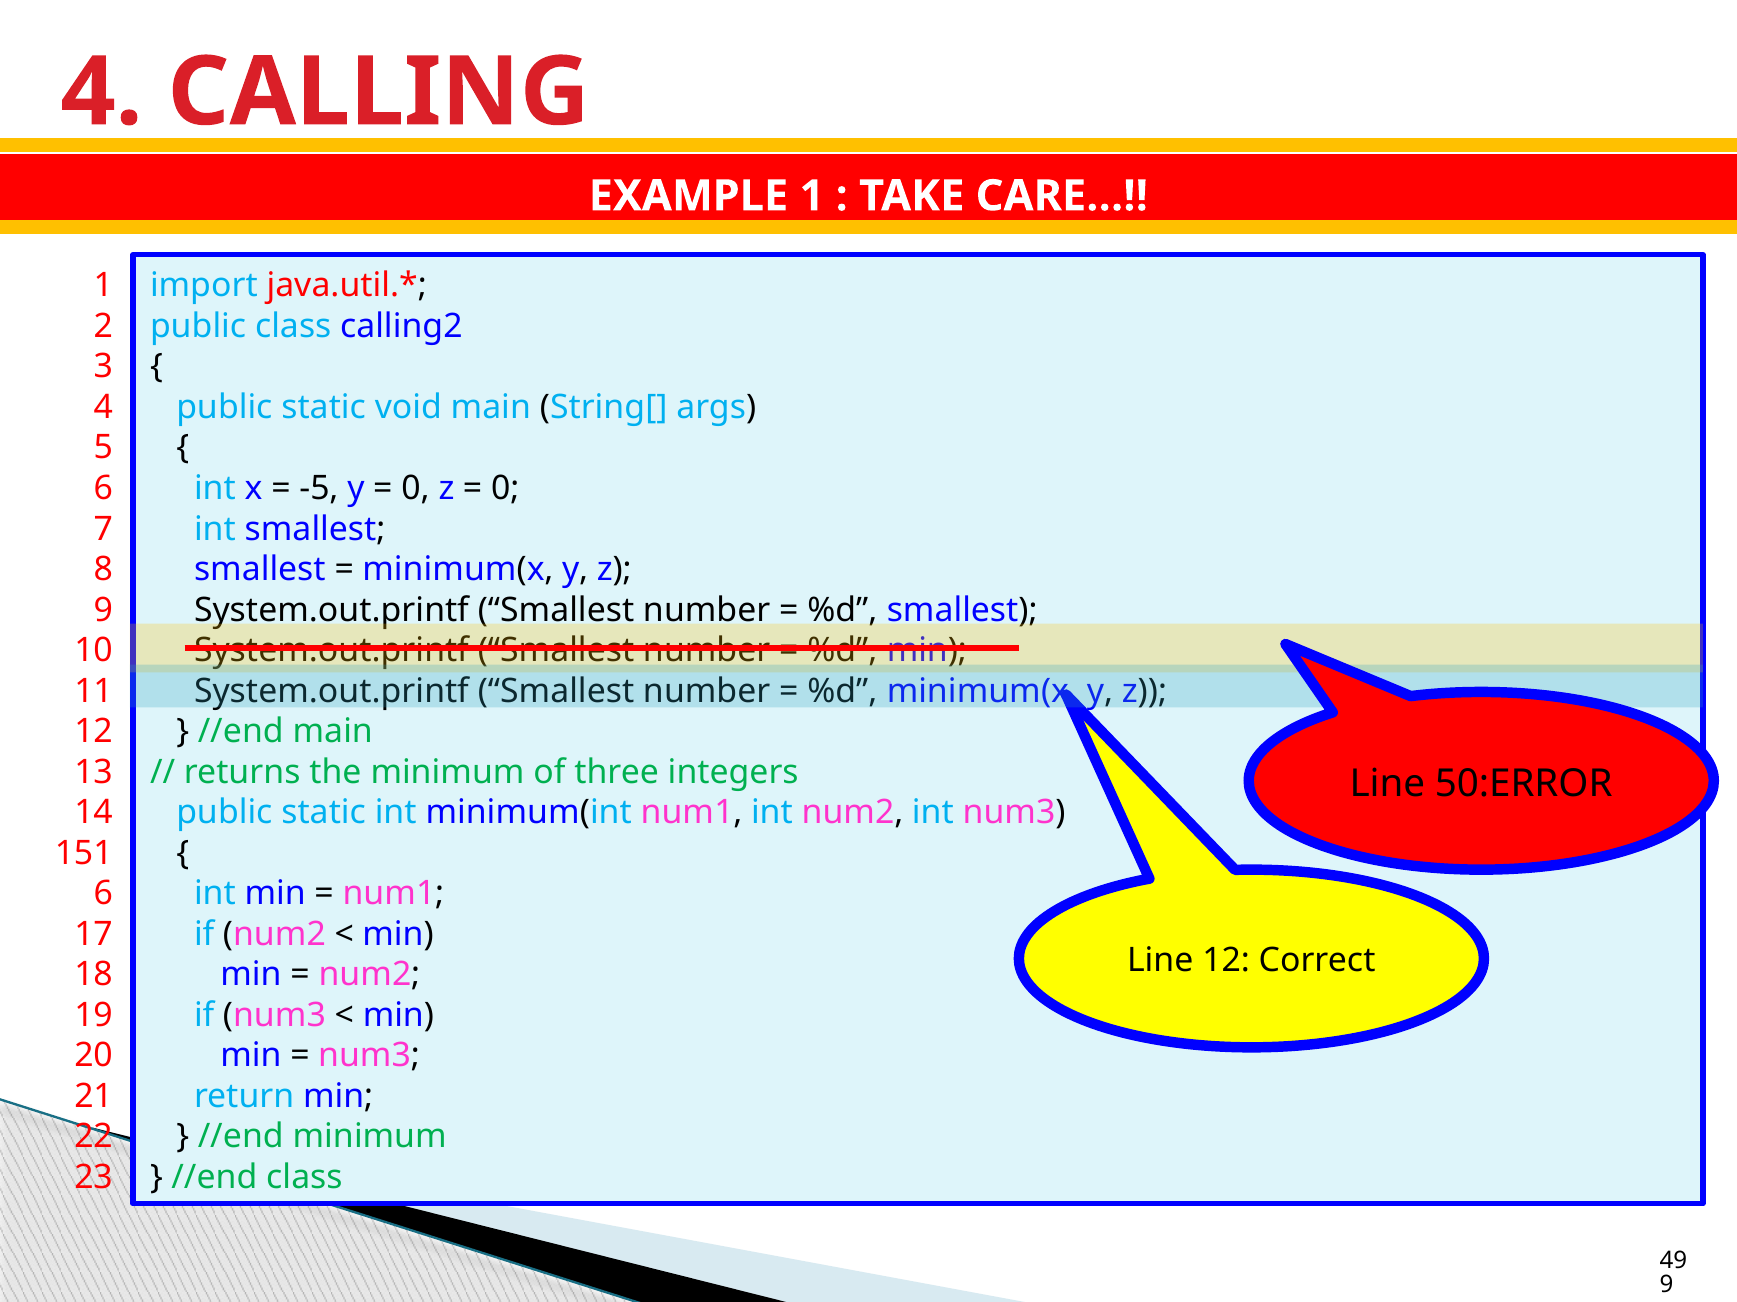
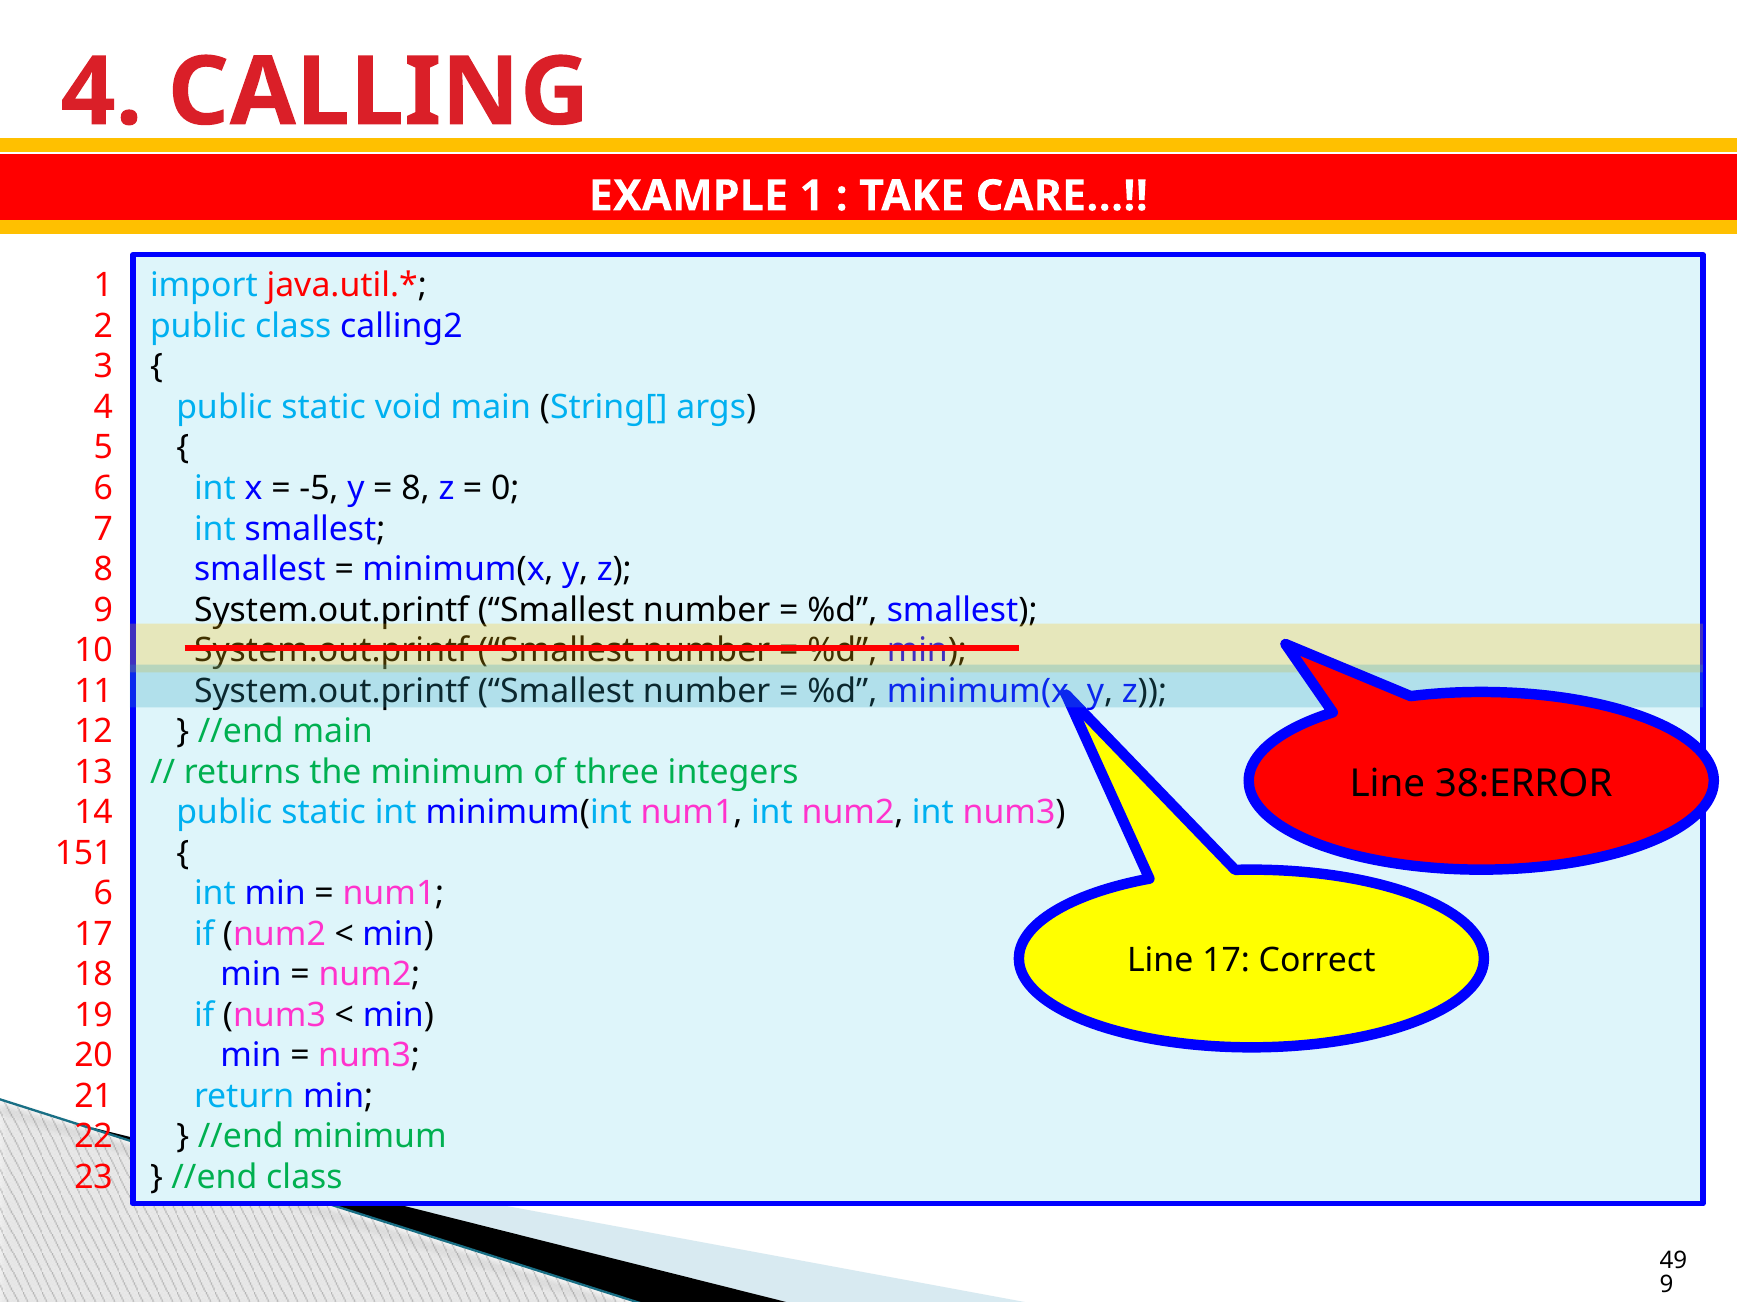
0 at (415, 489): 0 -> 8
50:ERROR: 50:ERROR -> 38:ERROR
Line 12: 12 -> 17
